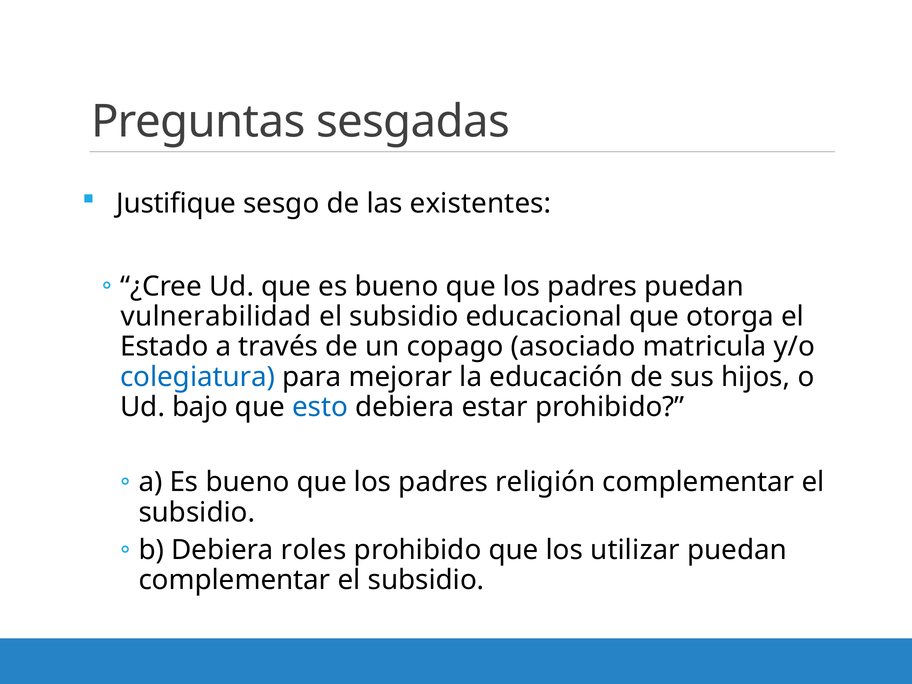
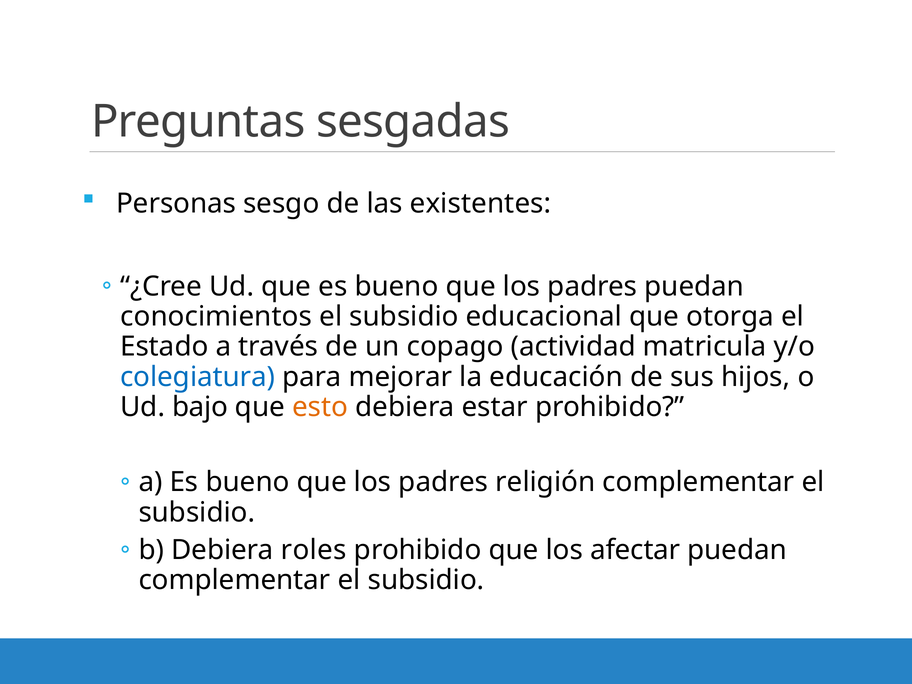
Justifique: Justifique -> Personas
vulnerabilidad: vulnerabilidad -> conocimientos
asociado: asociado -> actividad
esto colour: blue -> orange
utilizar: utilizar -> afectar
